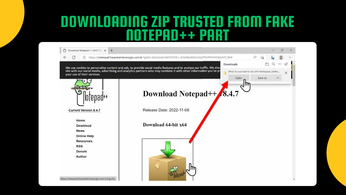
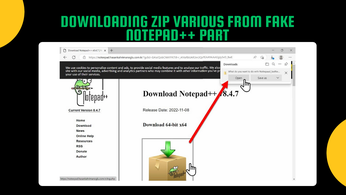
TRUSTED: TRUSTED -> VARIOUS
